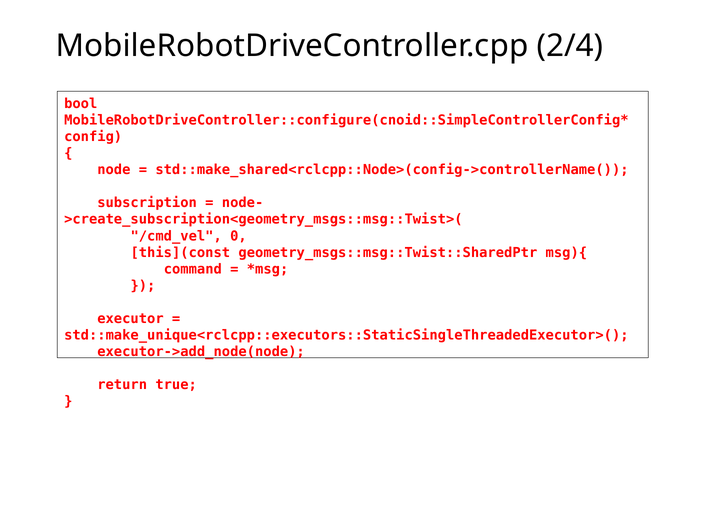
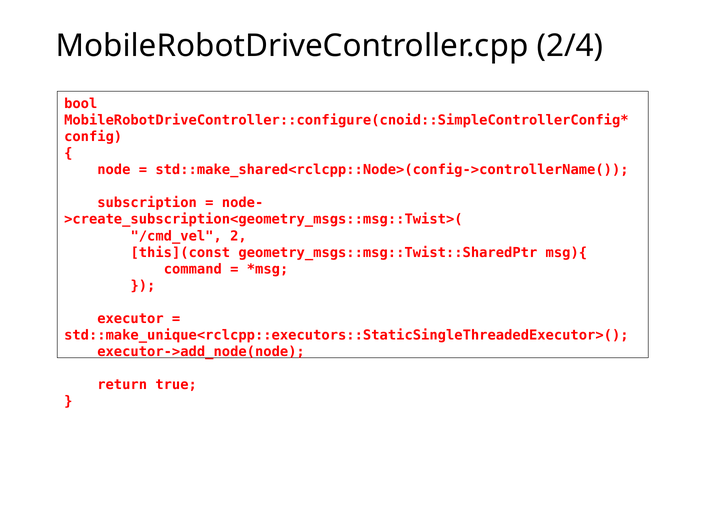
0: 0 -> 2
